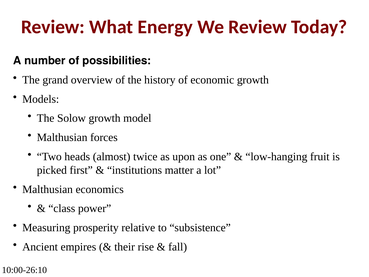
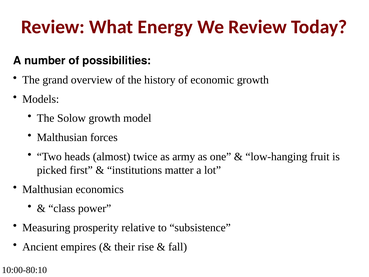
upon: upon -> army
10:00-26:10: 10:00-26:10 -> 10:00-80:10
